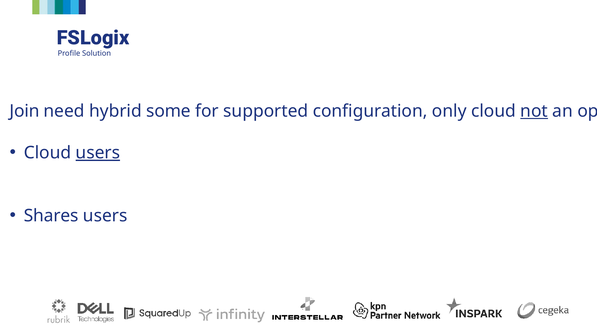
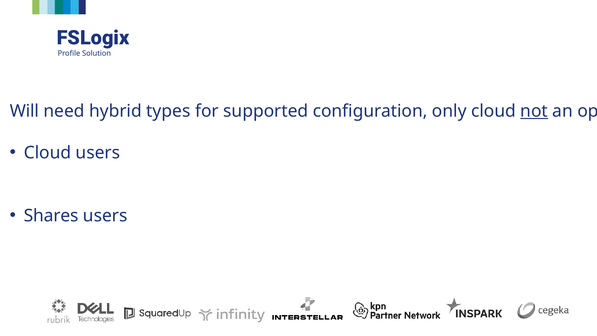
Join: Join -> Will
some: some -> types
users at (98, 153) underline: present -> none
